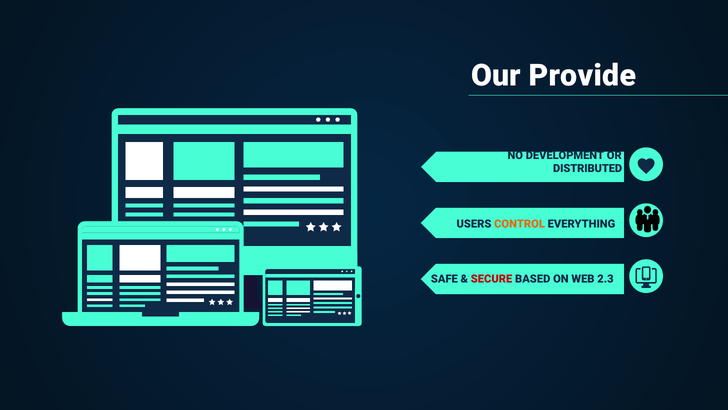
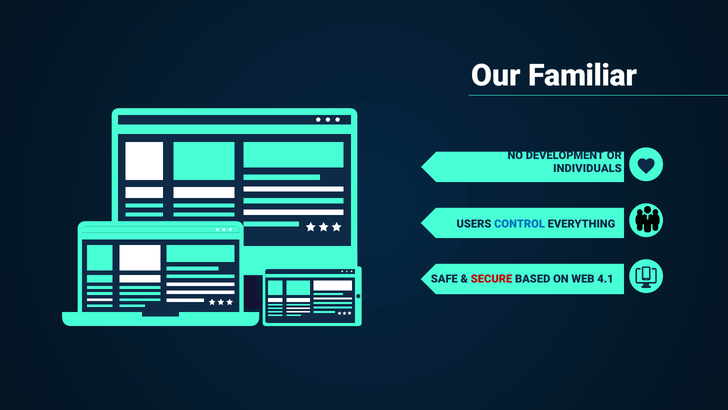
Provide: Provide -> Familiar
DISTRIBUTED: DISTRIBUTED -> INDIVIDUALS
CONTROL colour: orange -> blue
2.3: 2.3 -> 4.1
